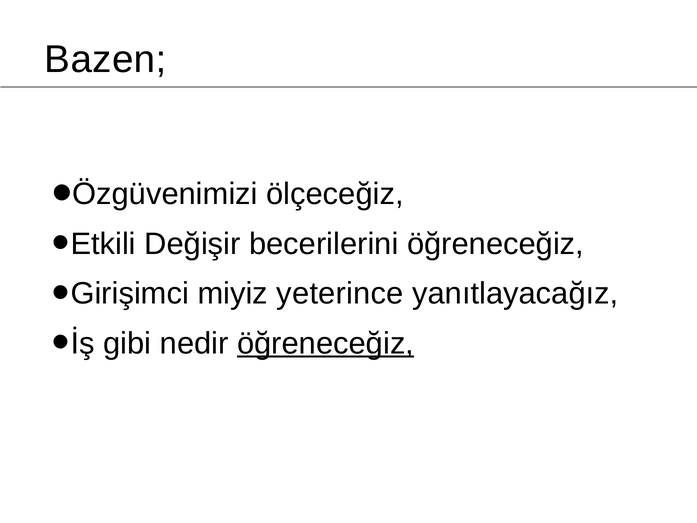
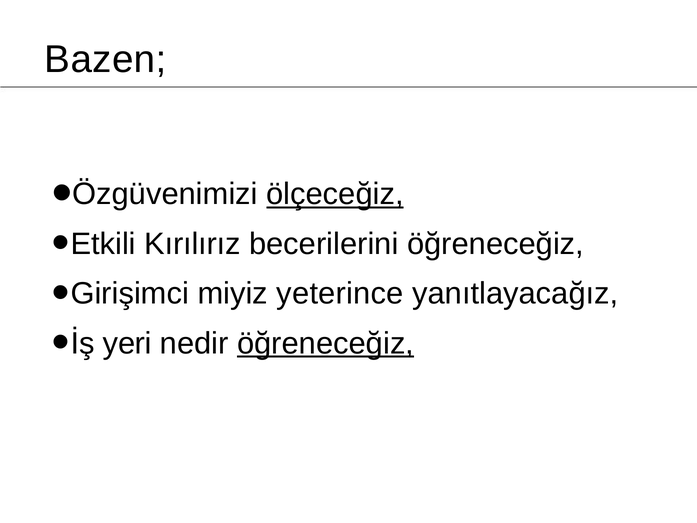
ölçeceğiz underline: none -> present
Değişir: Değişir -> Kırılırız
gibi: gibi -> yeri
